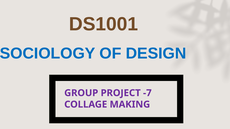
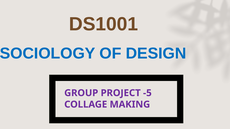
-7: -7 -> -5
